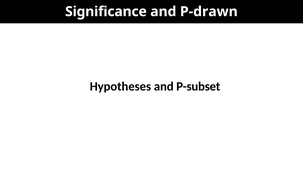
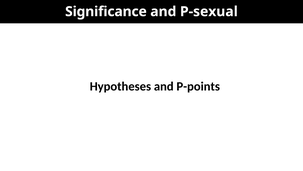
P-drawn: P-drawn -> P-sexual
P-subset: P-subset -> P-points
